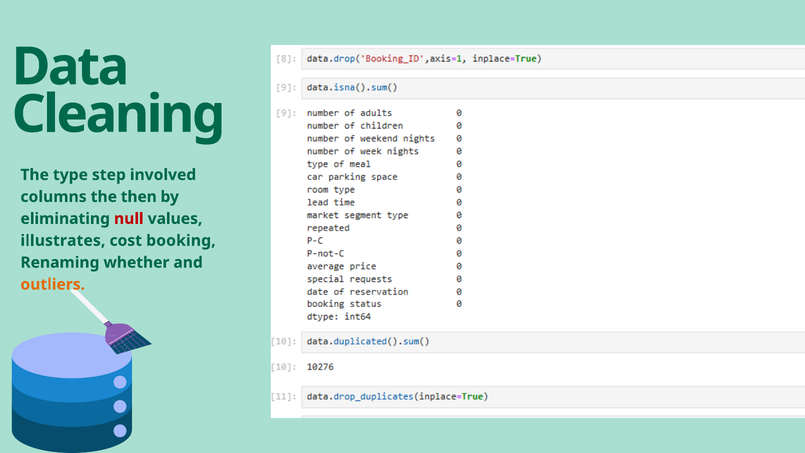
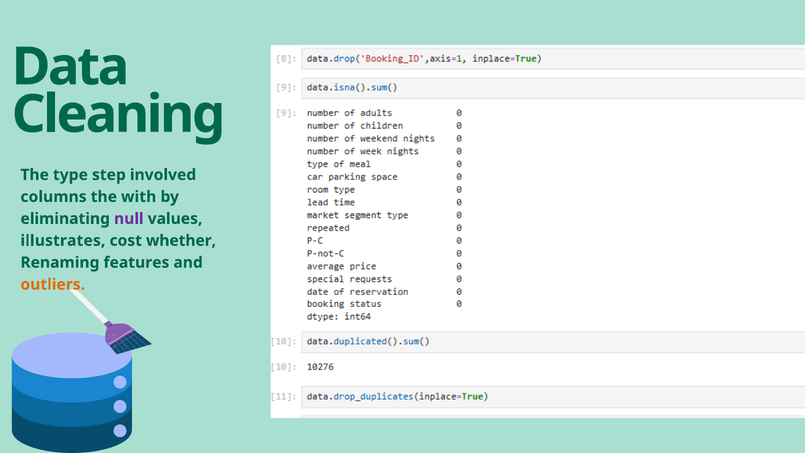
then: then -> with
null colour: red -> purple
booking: booking -> whether
whether: whether -> features
